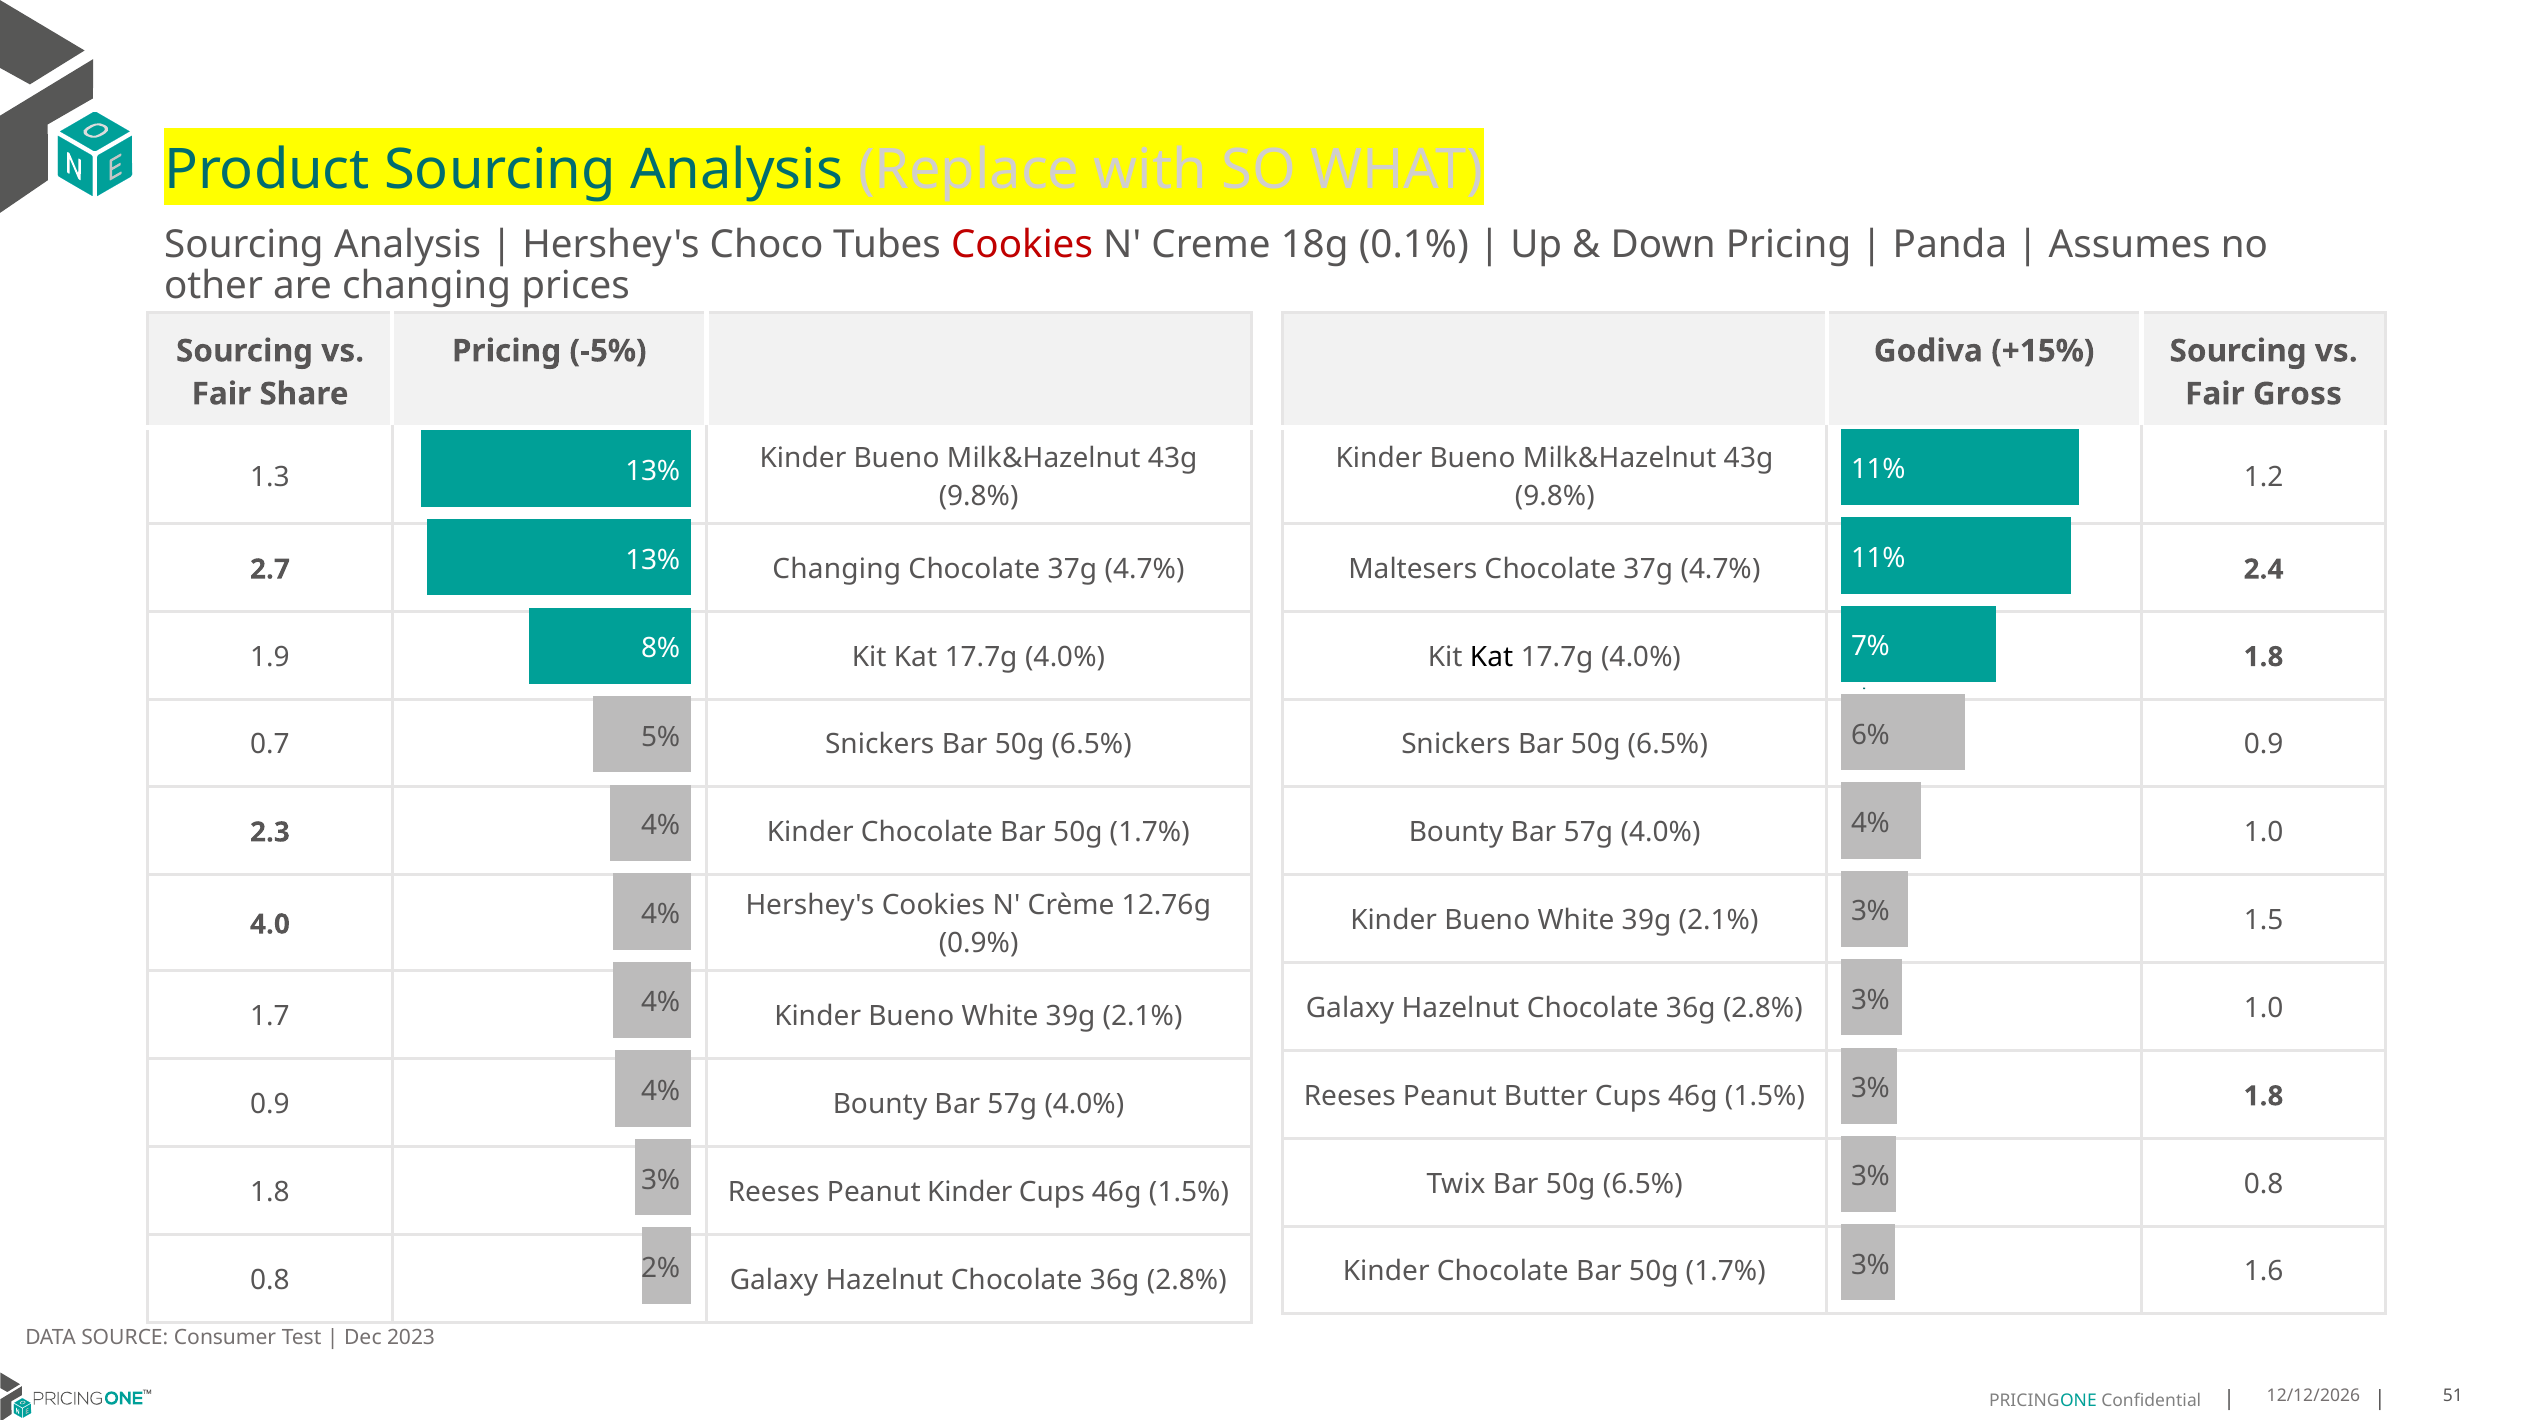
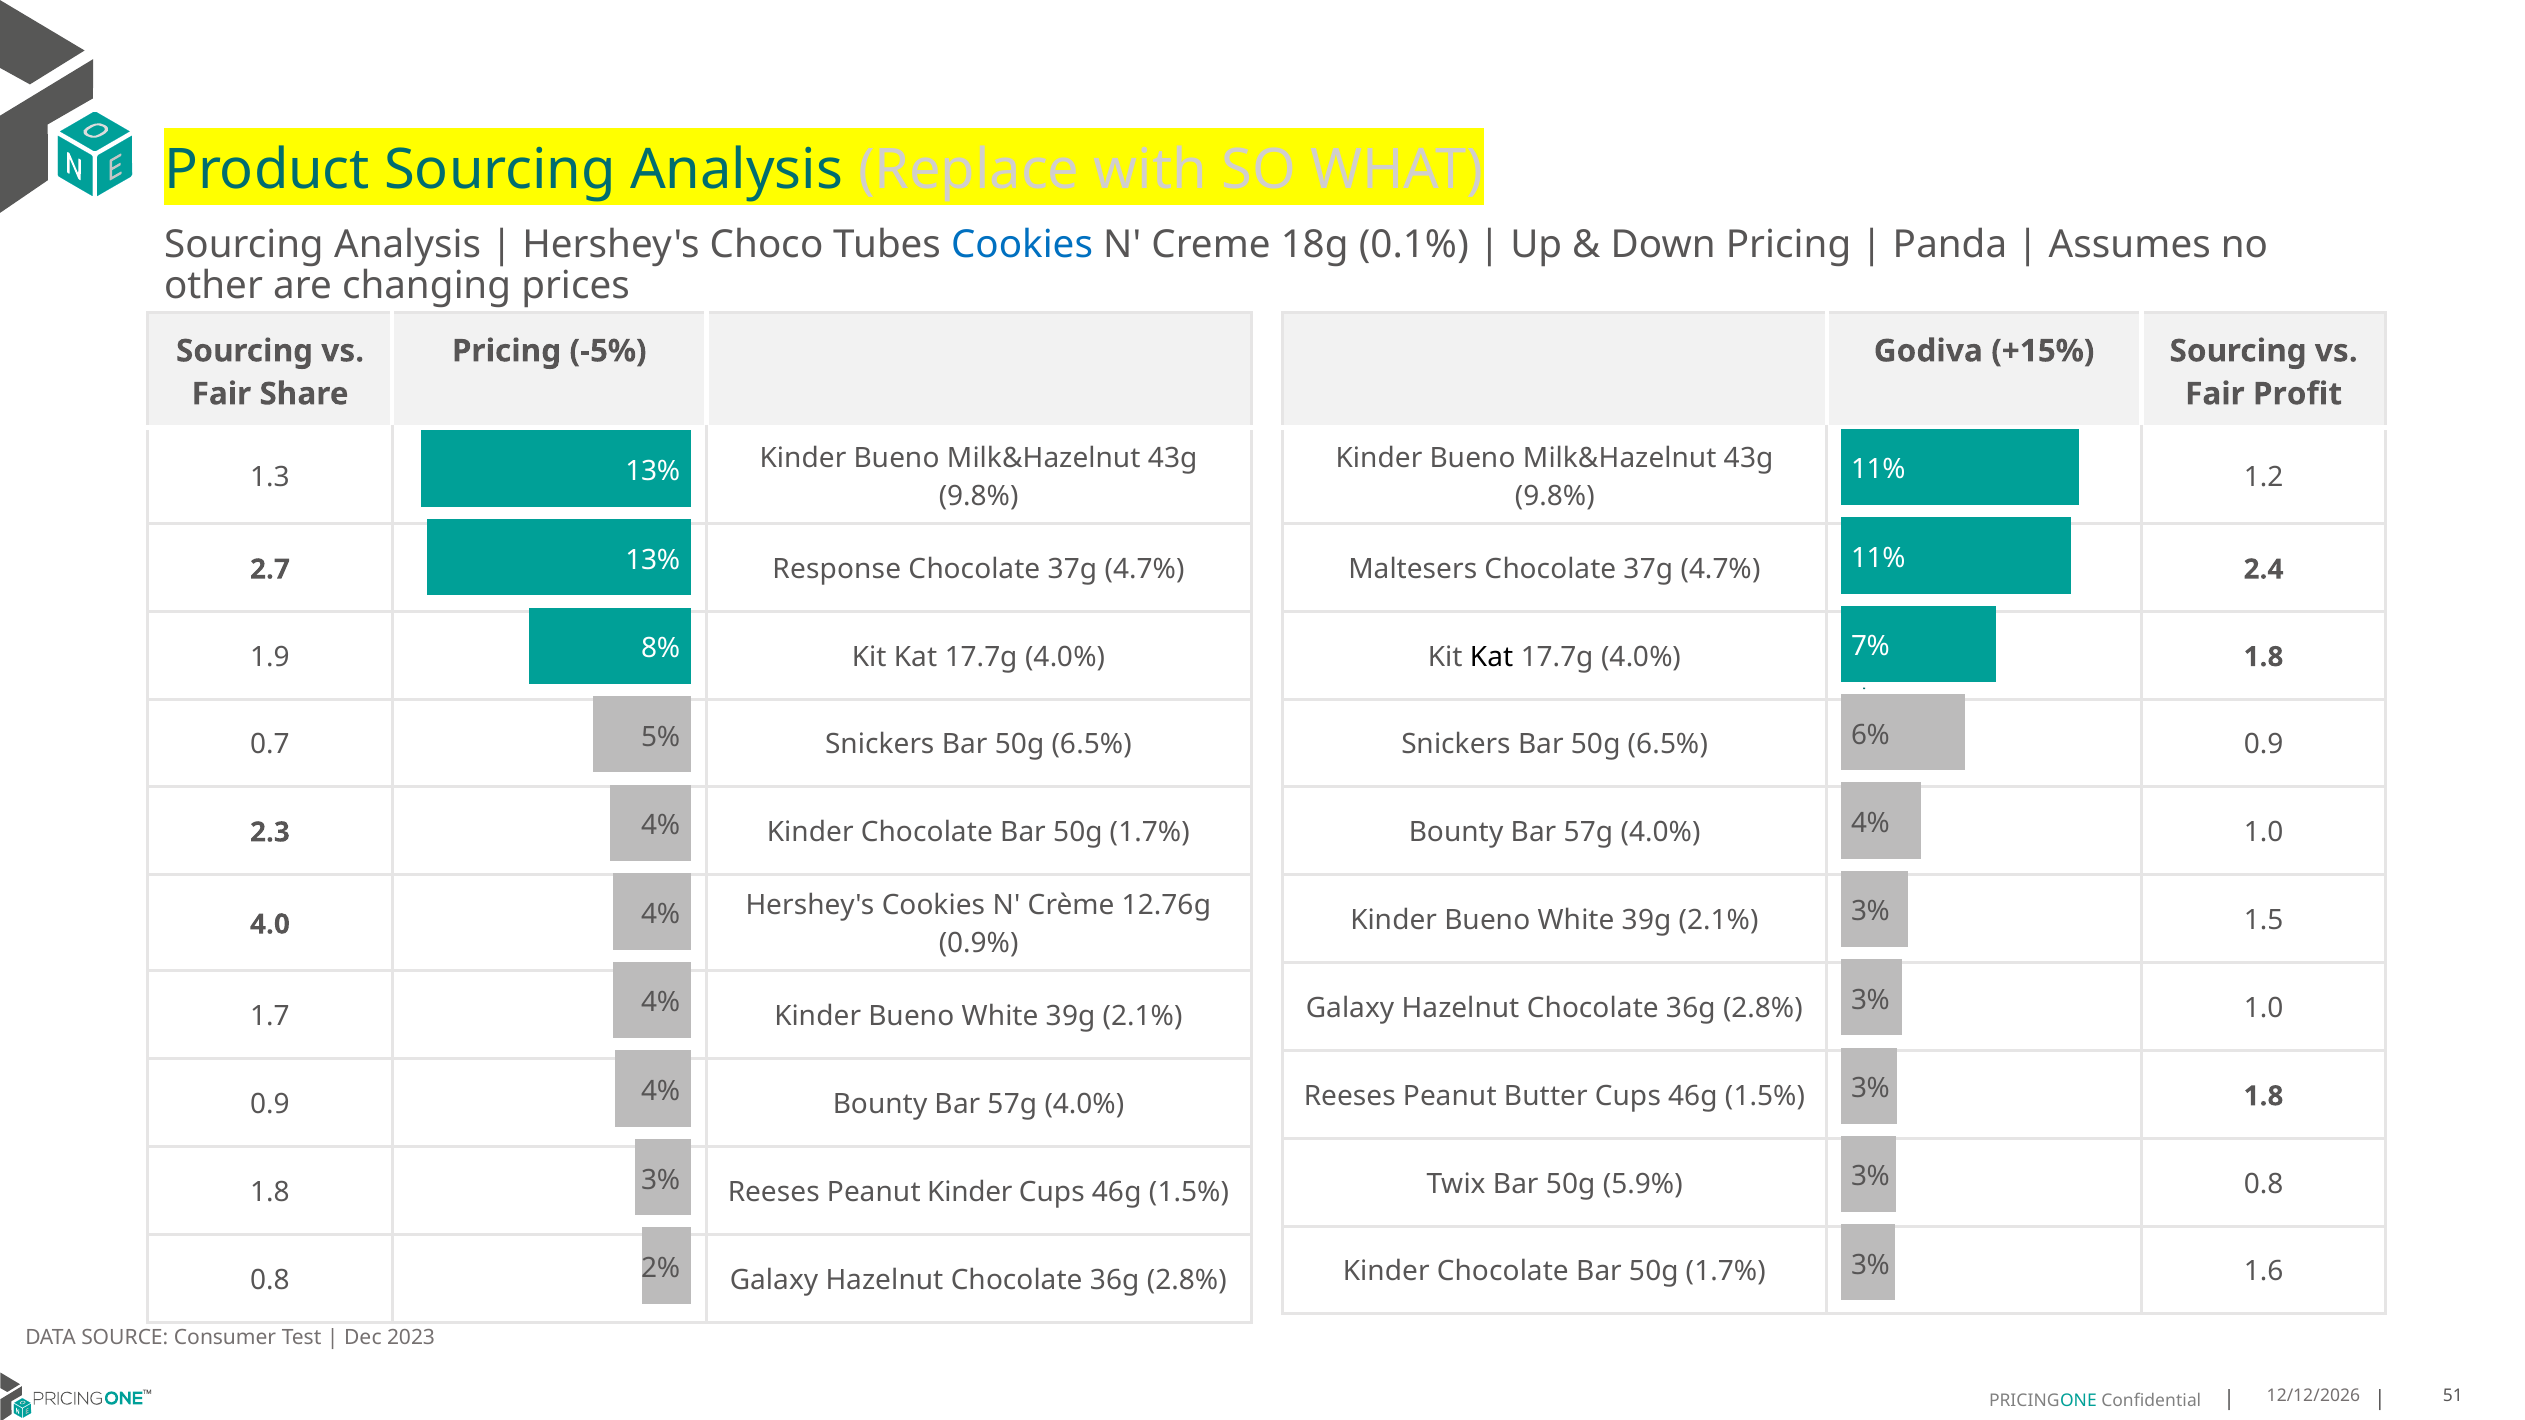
Cookies at (1022, 244) colour: red -> blue
Gross: Gross -> Profit
2.7 Changing: Changing -> Response
Twix Bar 50g 6.5%: 6.5% -> 5.9%
